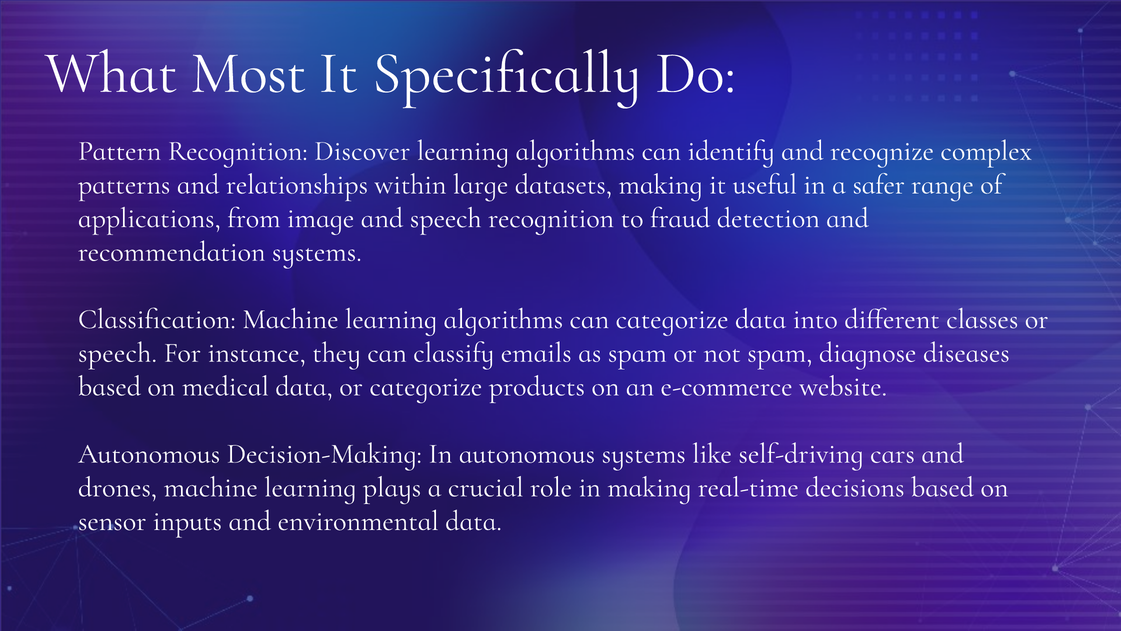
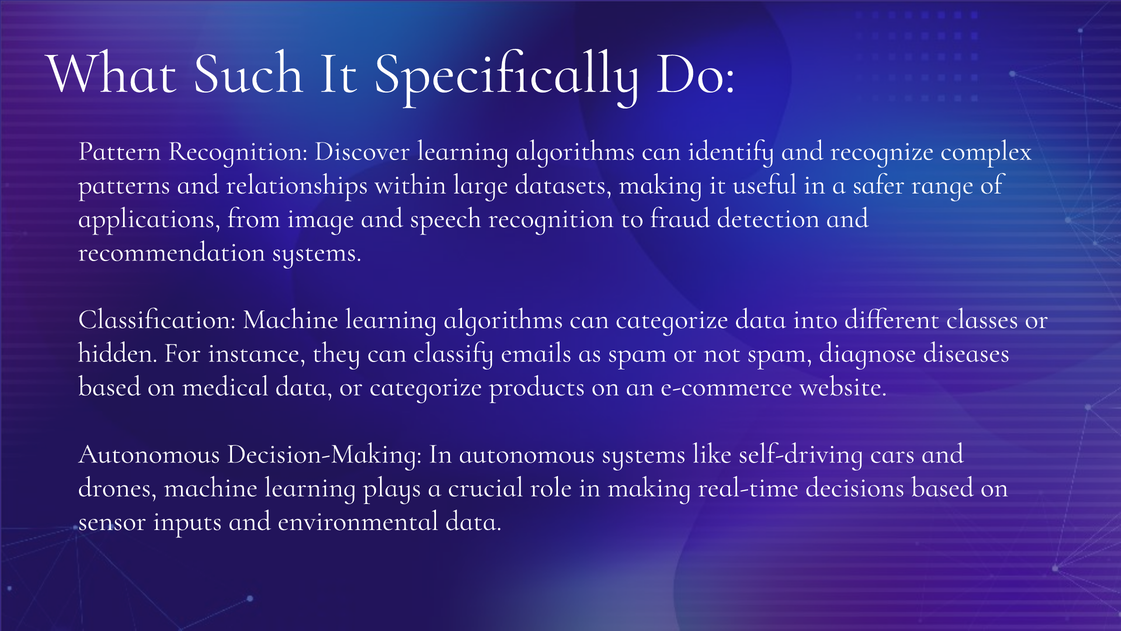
Most: Most -> Such
speech at (117, 352): speech -> hidden
